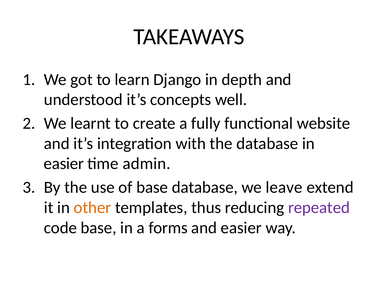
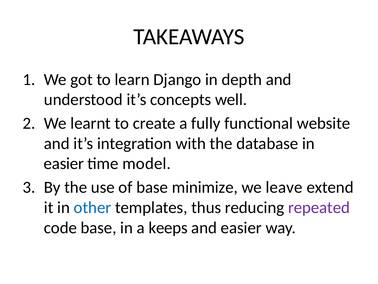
admin: admin -> model
base database: database -> minimize
other colour: orange -> blue
forms: forms -> keeps
